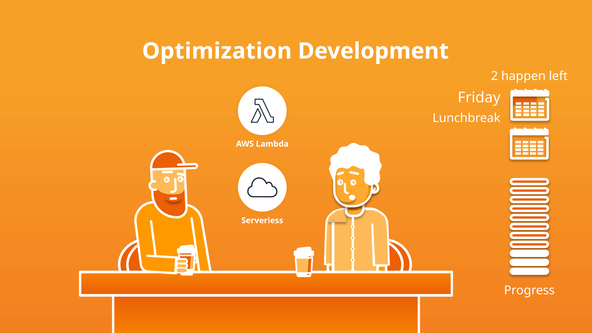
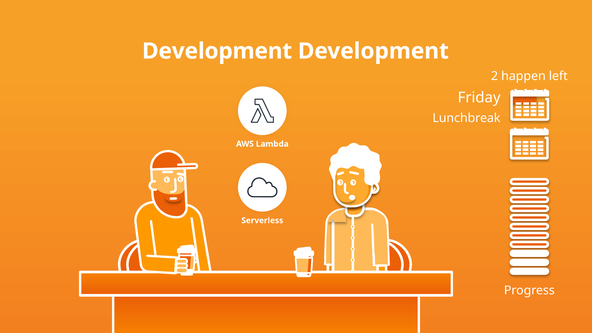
Optimization at (217, 51): Optimization -> Development
